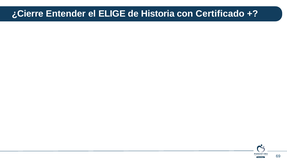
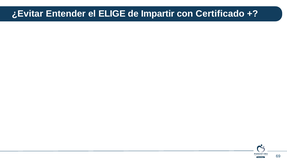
¿Cierre: ¿Cierre -> ¿Evitar
Historia: Historia -> Impartir
